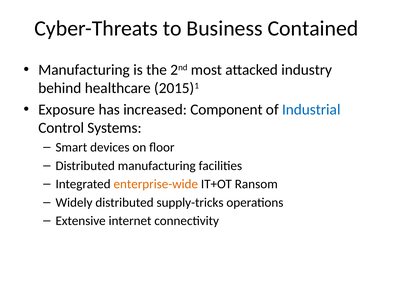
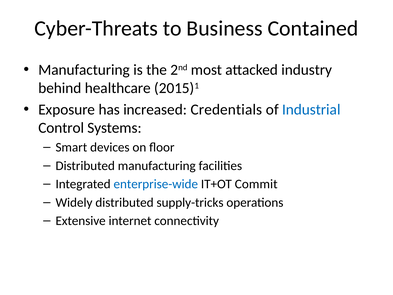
Component: Component -> Credentials
enterprise-wide colour: orange -> blue
Ransom: Ransom -> Commit
